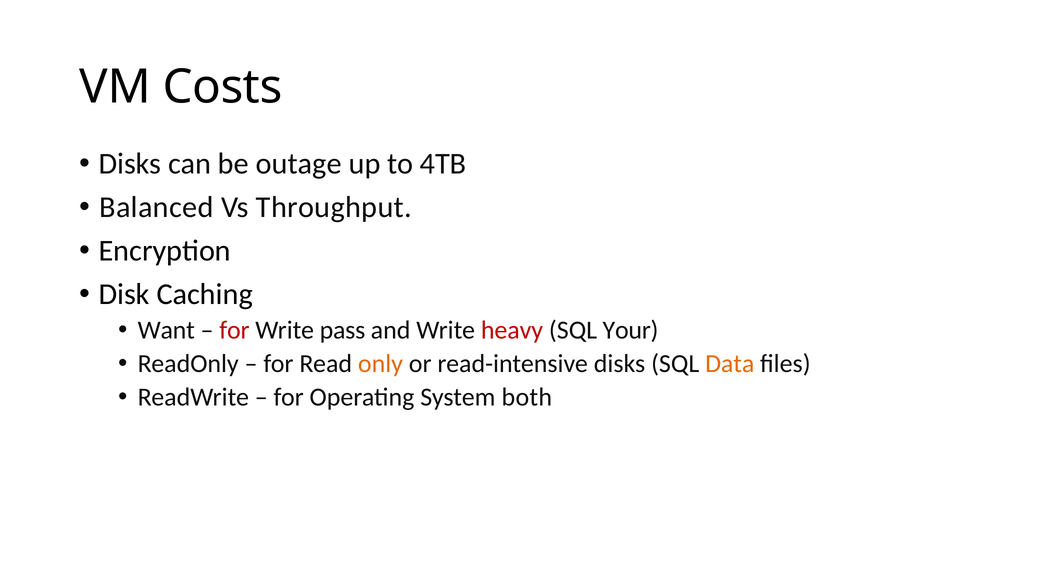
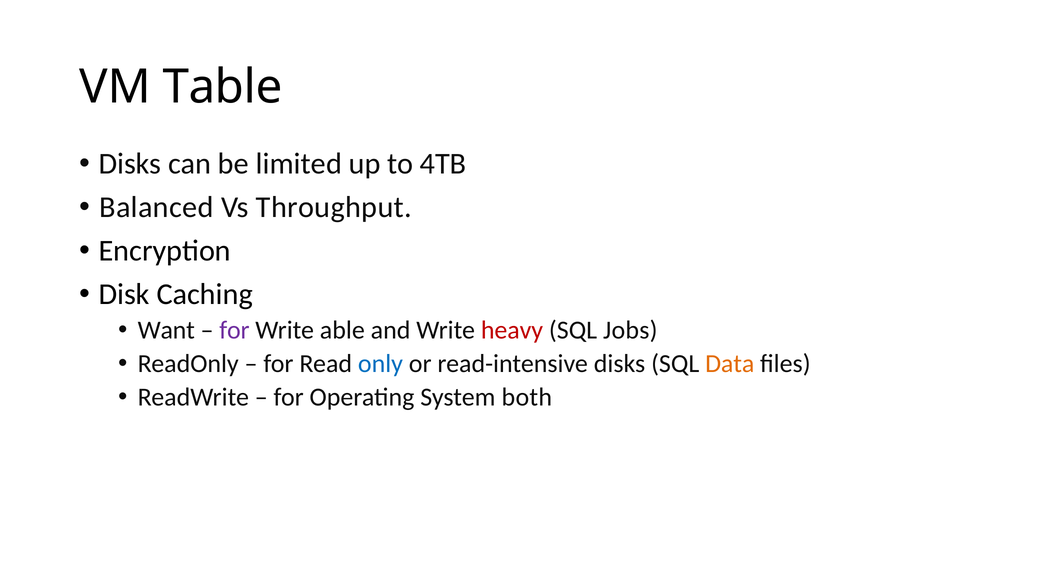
Costs: Costs -> Table
outage: outage -> limited
for at (235, 330) colour: red -> purple
pass: pass -> able
Your: Your -> Jobs
only colour: orange -> blue
